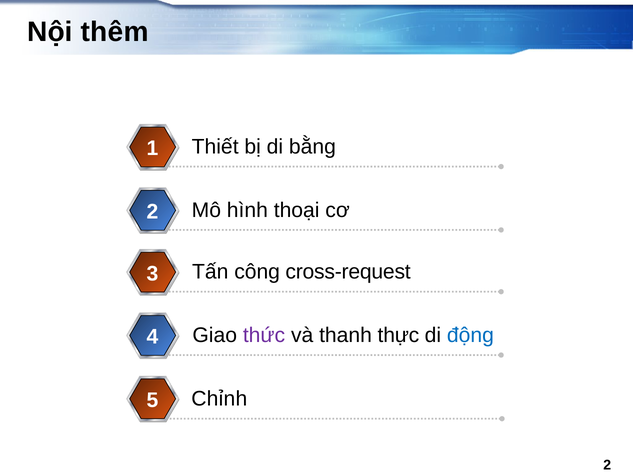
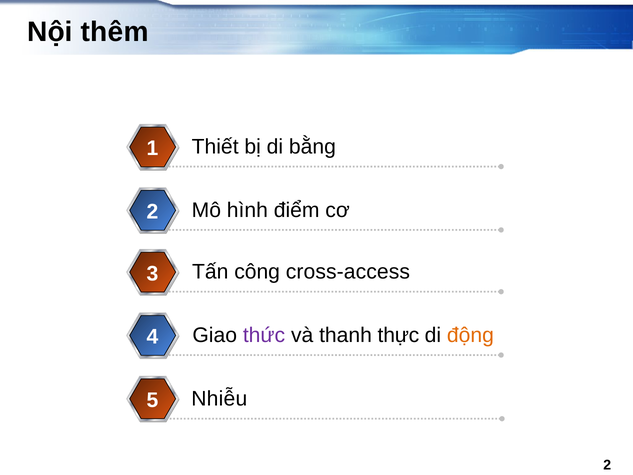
thoại: thoại -> điểm
cross-request: cross-request -> cross-access
động colour: blue -> orange
Chỉnh: Chỉnh -> Nhiễu
